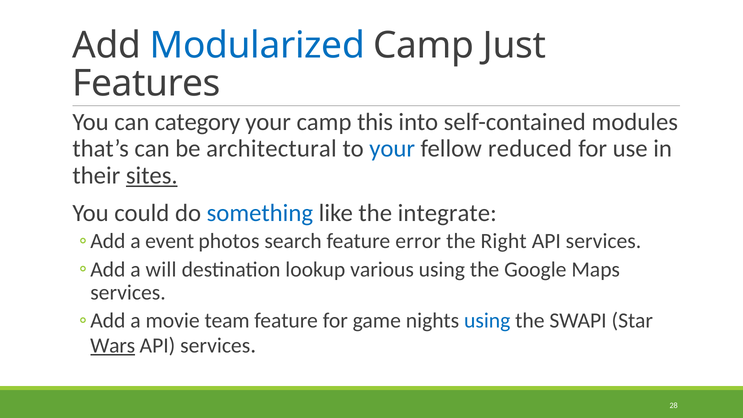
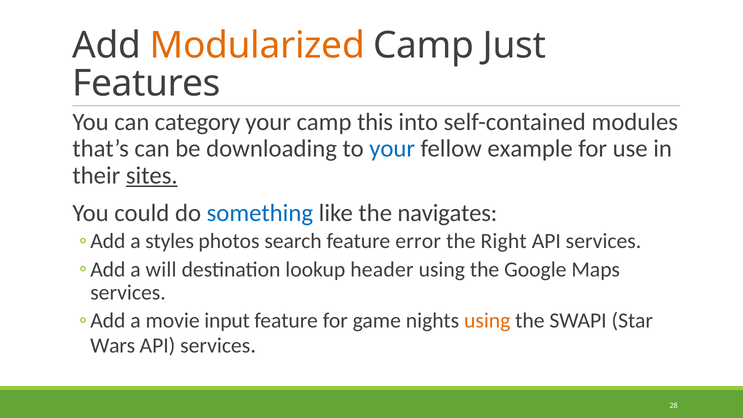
Modularized colour: blue -> orange
architectural: architectural -> downloading
reduced: reduced -> example
integrate: integrate -> navigates
event: event -> styles
various: various -> header
team: team -> input
using at (487, 321) colour: blue -> orange
Wars underline: present -> none
